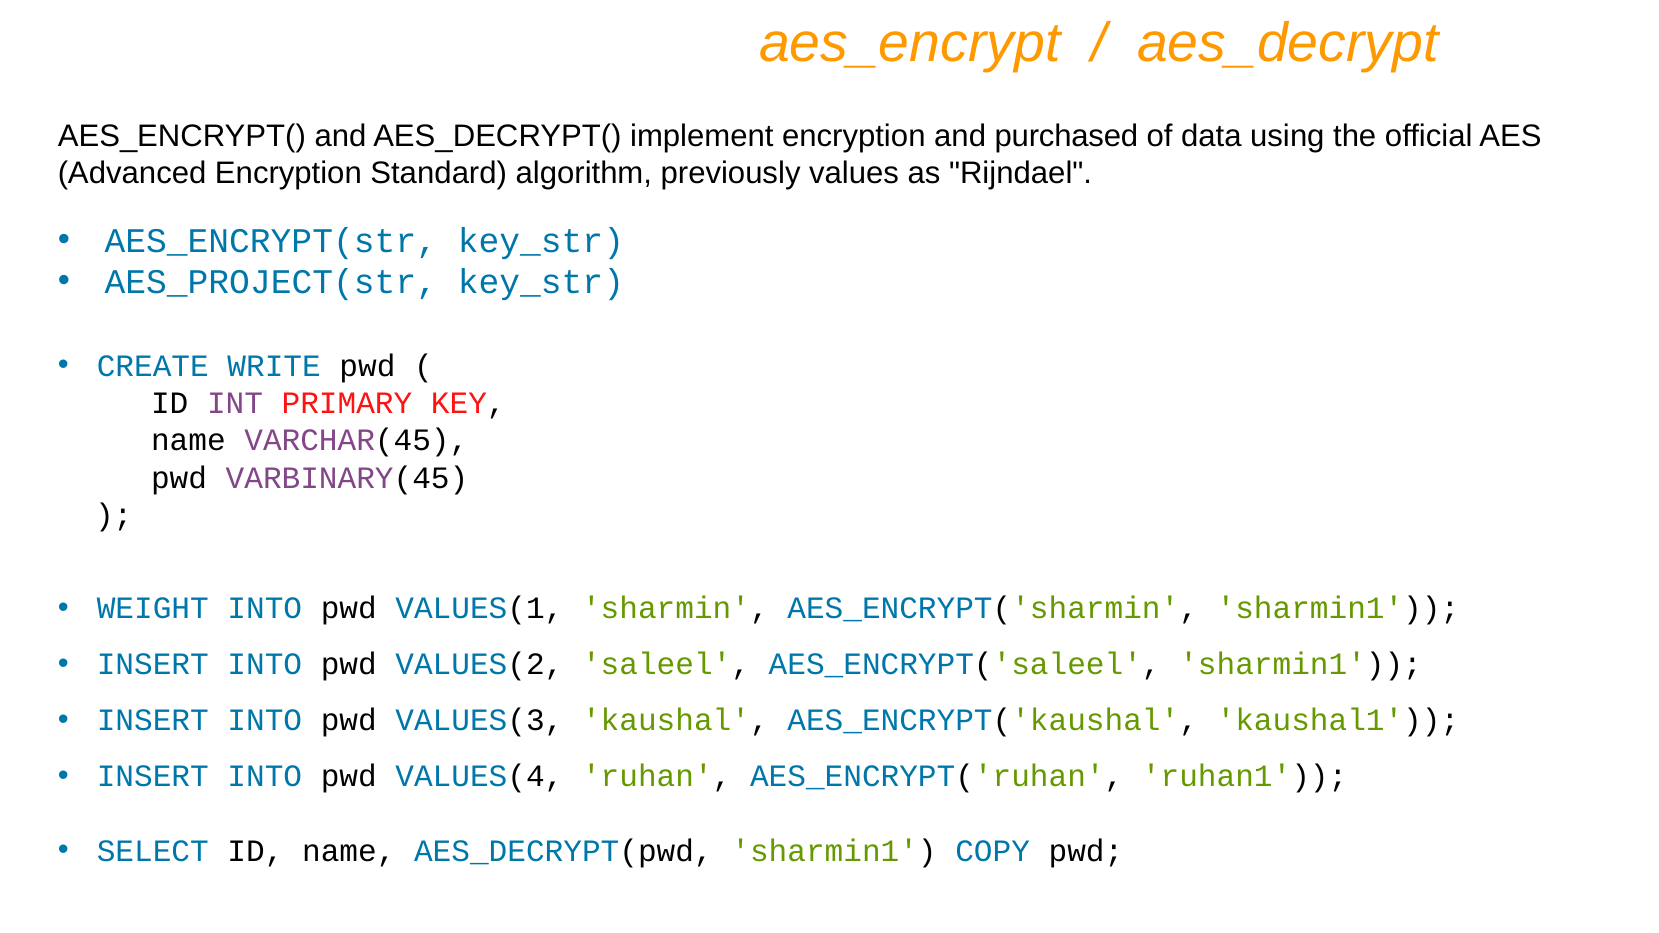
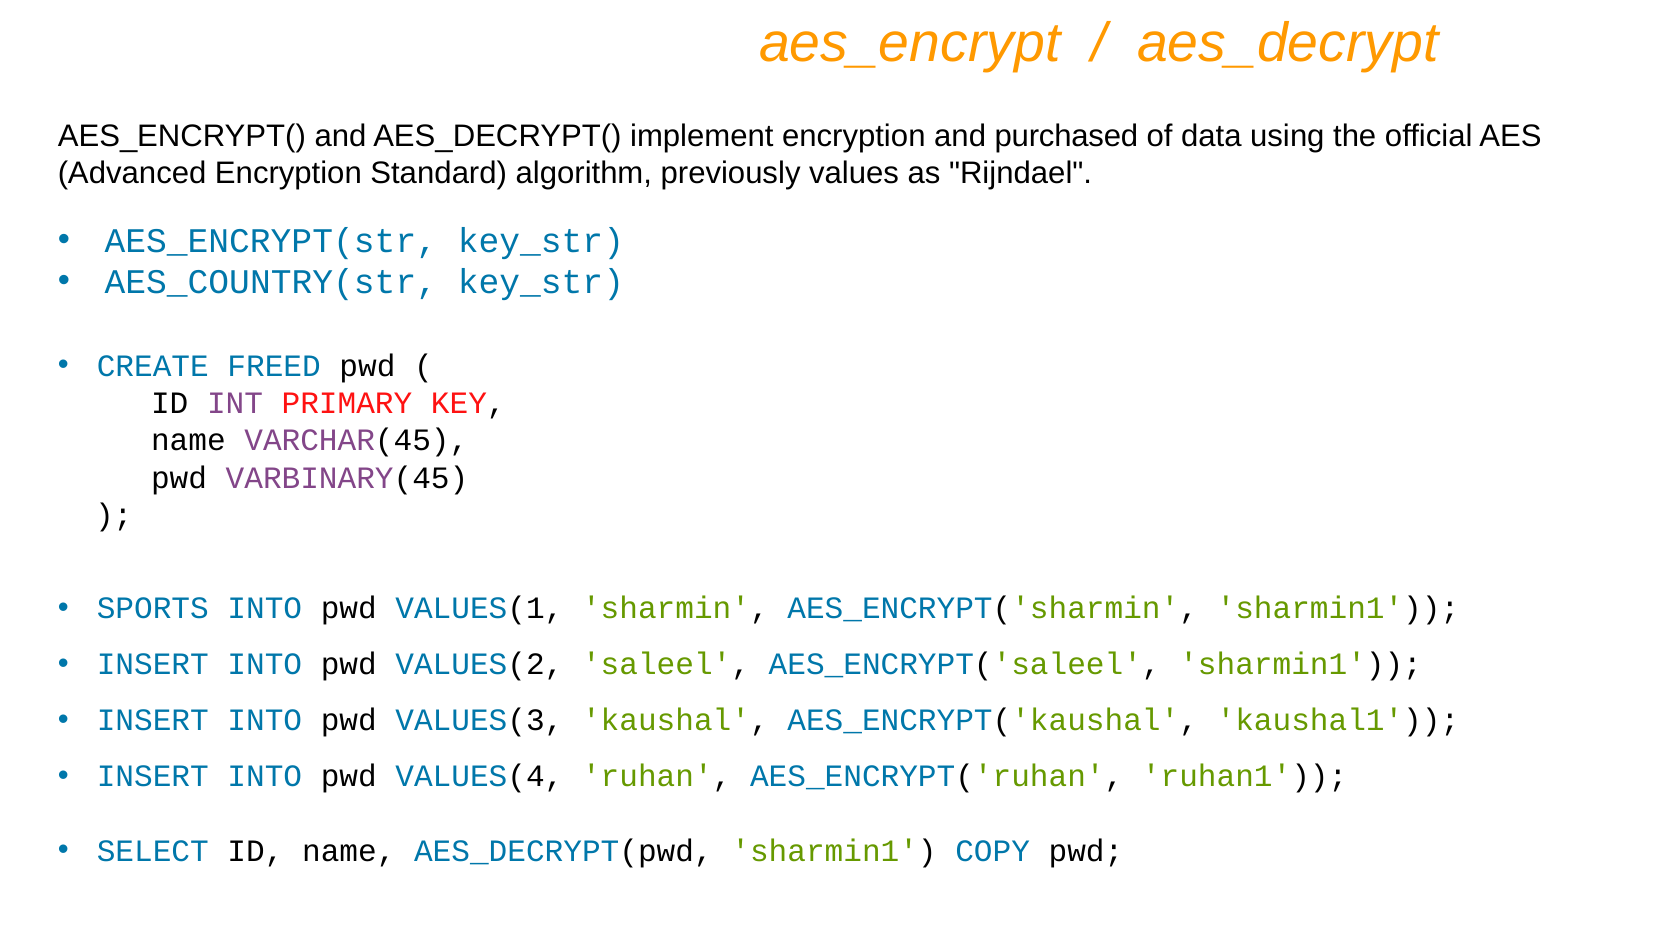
AES_PROJECT(str: AES_PROJECT(str -> AES_COUNTRY(str
WRITE: WRITE -> FREED
WEIGHT: WEIGHT -> SPORTS
